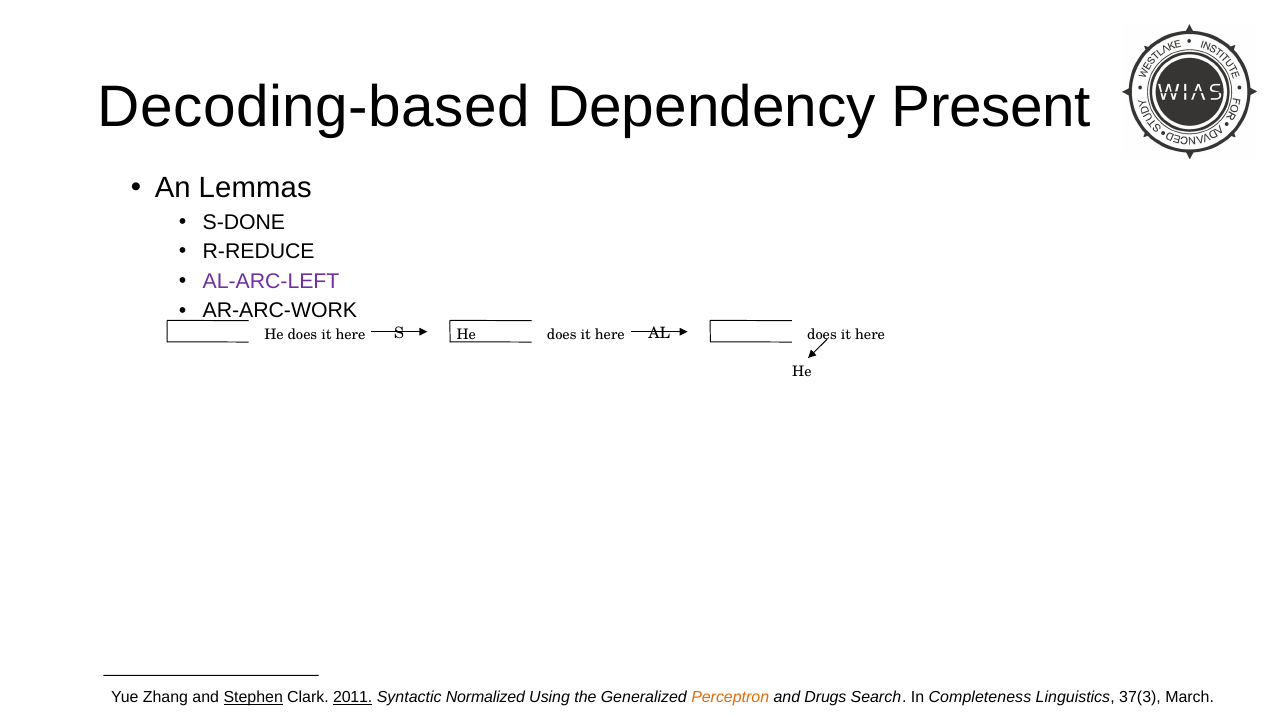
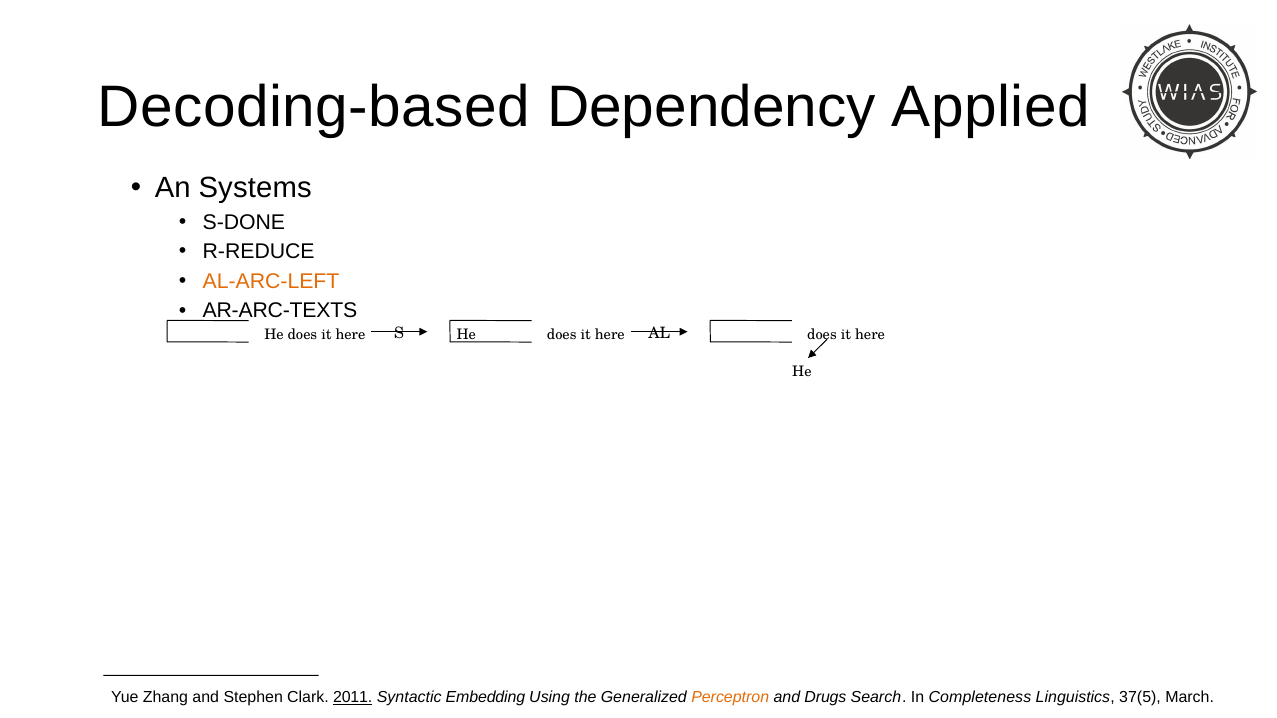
Present: Present -> Applied
Lemmas: Lemmas -> Systems
AL-ARC-LEFT colour: purple -> orange
AR-ARC-WORK: AR-ARC-WORK -> AR-ARC-TEXTS
Stephen underline: present -> none
Normalized: Normalized -> Embedding
37(3: 37(3 -> 37(5
